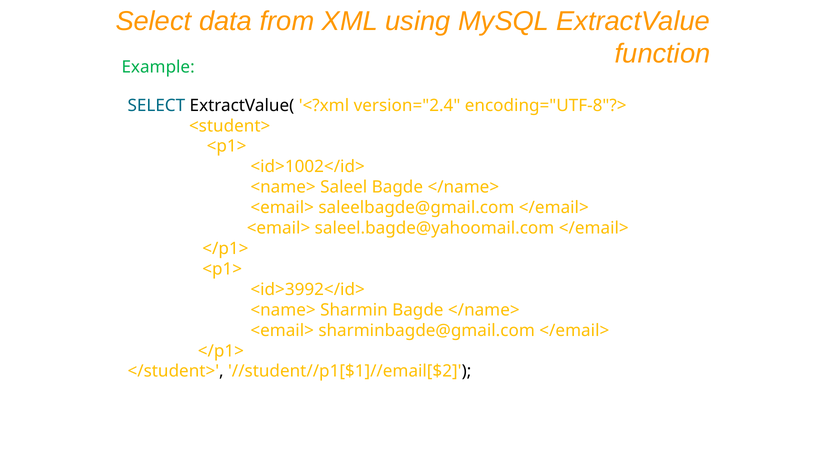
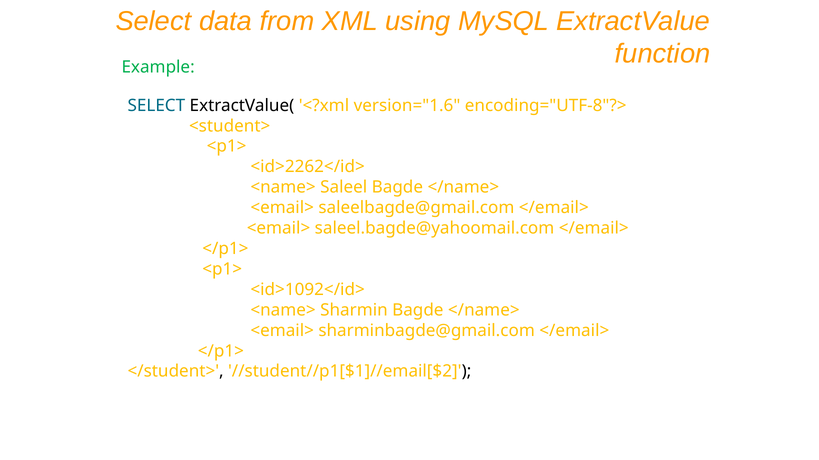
version="2.4: version="2.4 -> version="1.6
<id>1002</id>: <id>1002</id> -> <id>2262</id>
<id>3992</id>: <id>3992</id> -> <id>1092</id>
